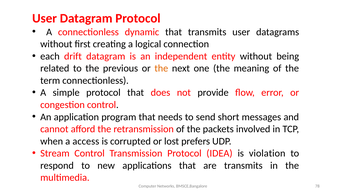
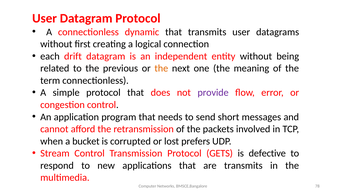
provide colour: black -> purple
access: access -> bucket
IDEA: IDEA -> GETS
violation: violation -> defective
